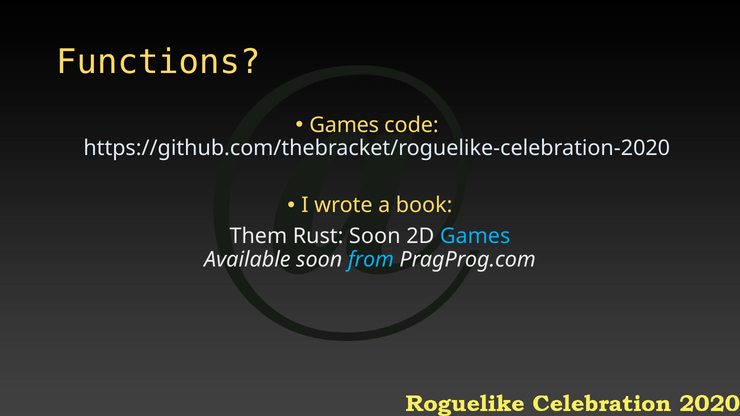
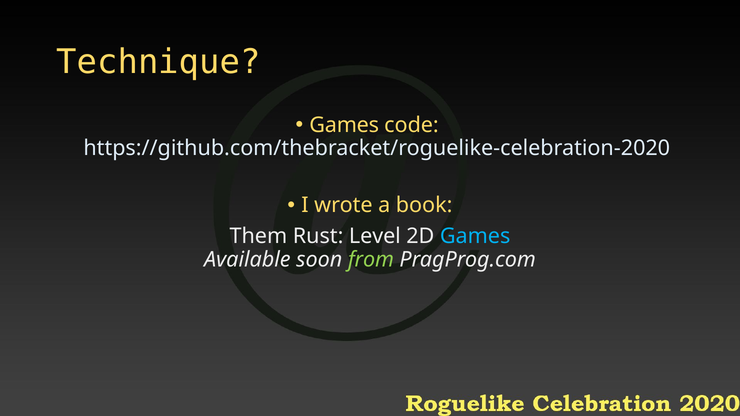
Functions: Functions -> Technique
Rust Soon: Soon -> Level
from colour: light blue -> light green
